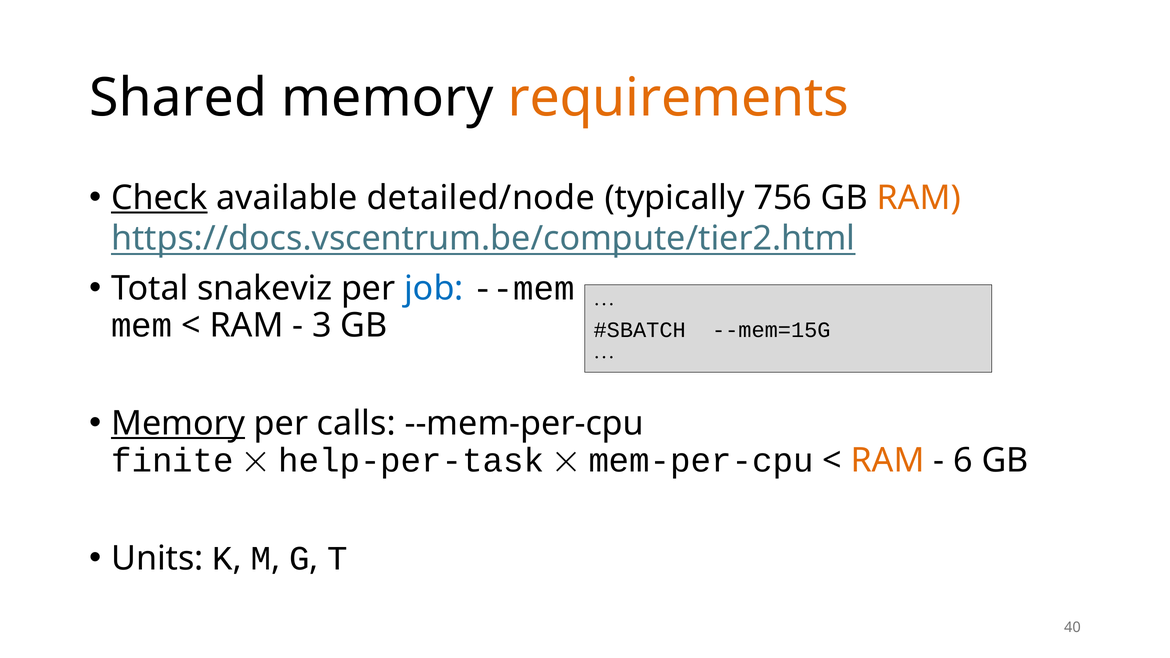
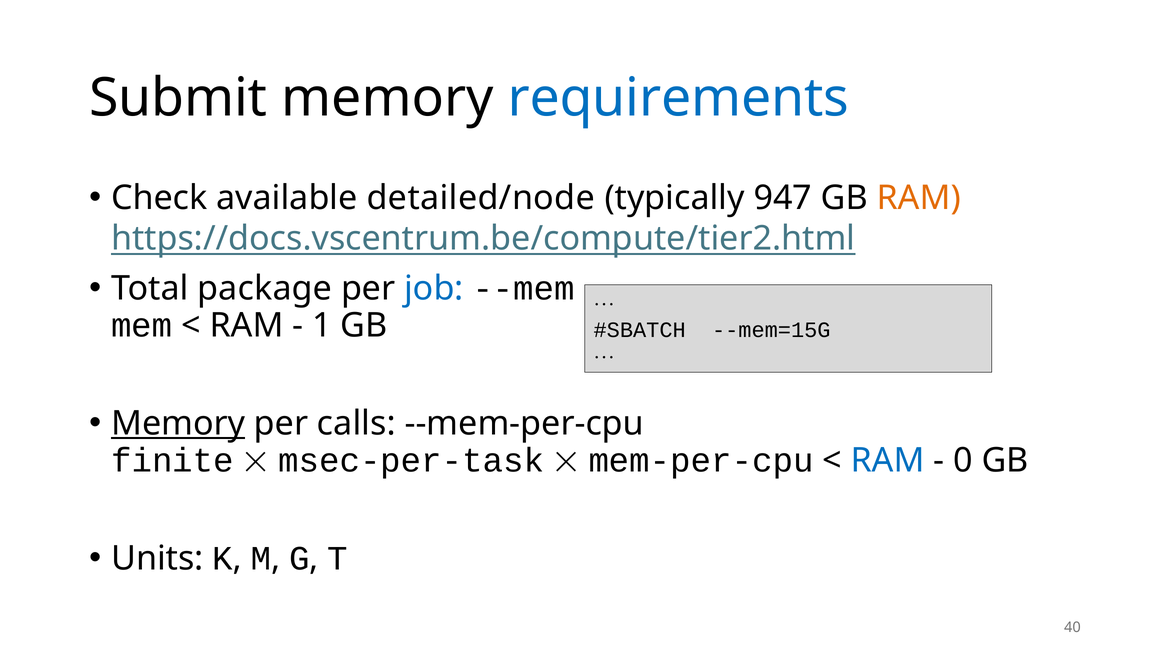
Shared: Shared -> Submit
requirements colour: orange -> blue
Check underline: present -> none
756: 756 -> 947
snakeviz: snakeviz -> package
3: 3 -> 1
help-per-task: help-per-task -> msec-per-task
RAM at (888, 460) colour: orange -> blue
6: 6 -> 0
